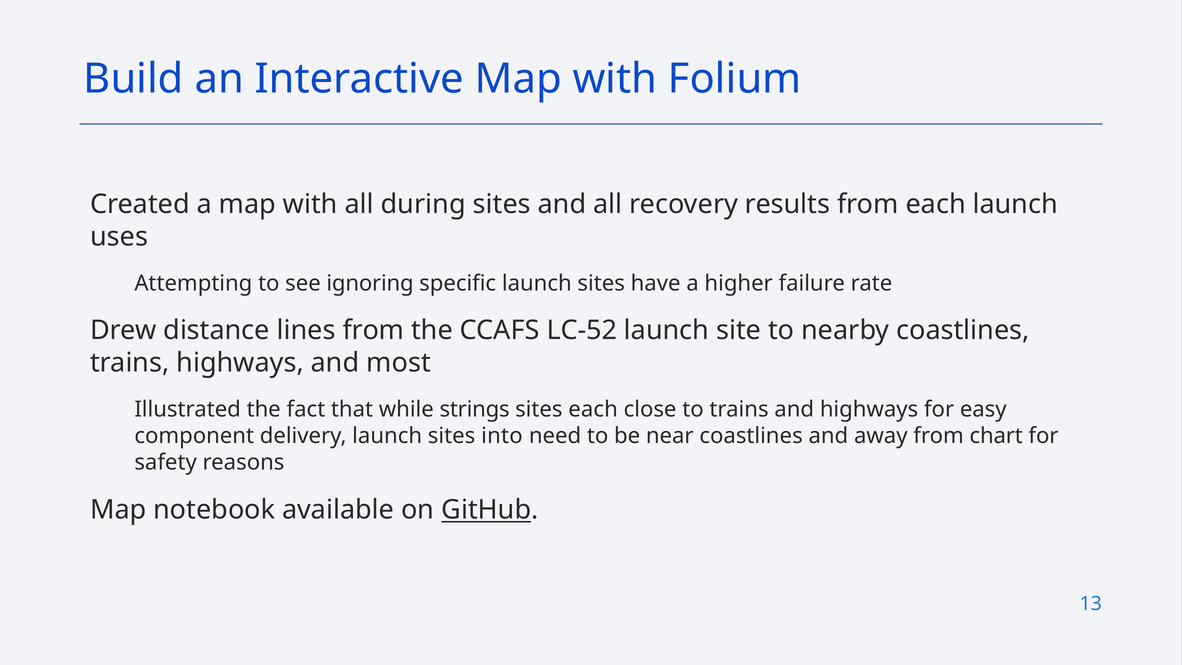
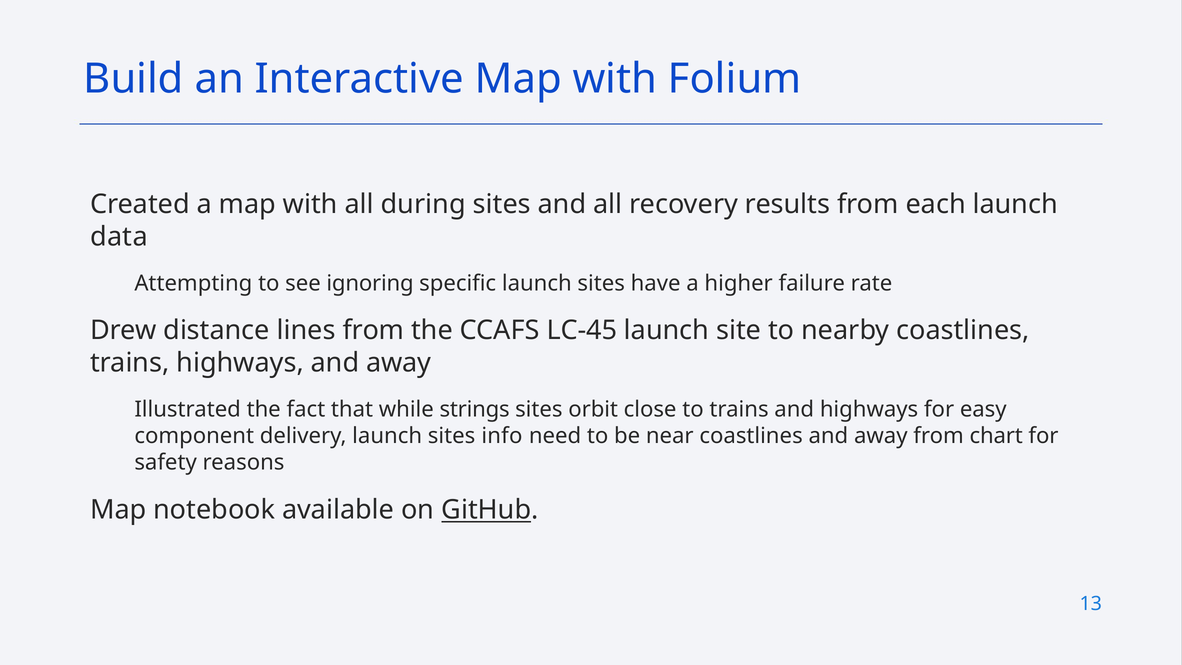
uses: uses -> data
LC-52: LC-52 -> LC-45
highways and most: most -> away
sites each: each -> orbit
into: into -> info
